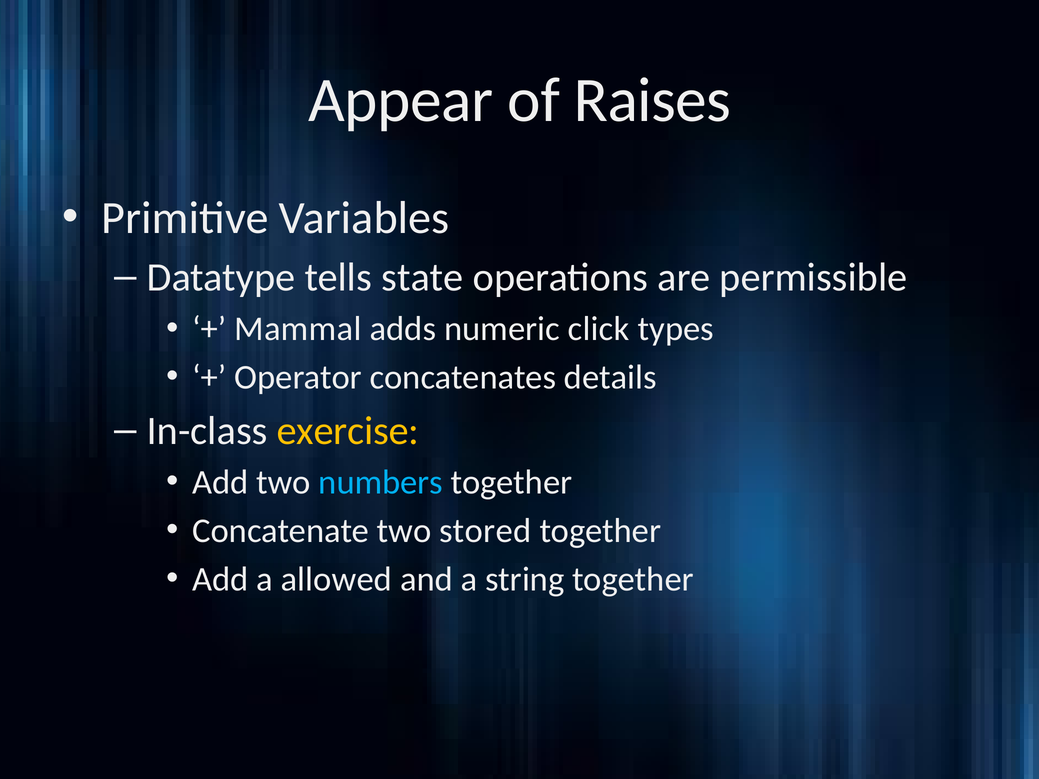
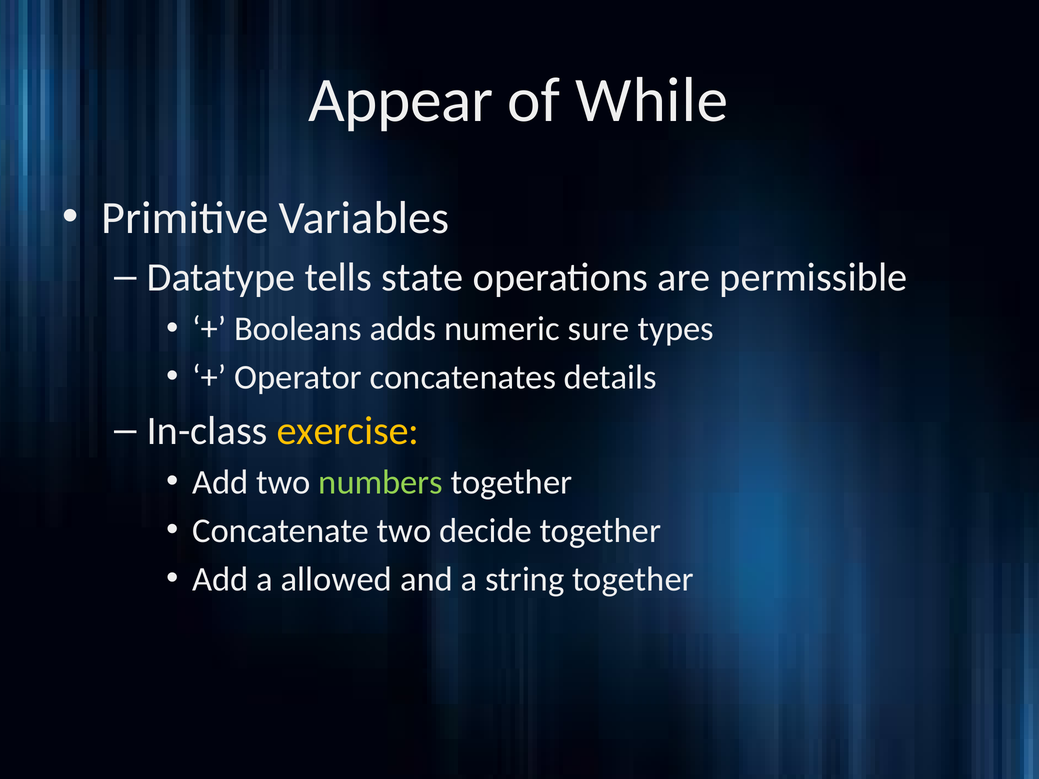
Raises: Raises -> While
Mammal: Mammal -> Booleans
click: click -> sure
numbers colour: light blue -> light green
stored: stored -> decide
